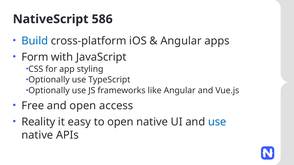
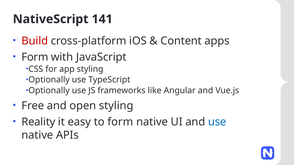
586: 586 -> 141
Build colour: blue -> red
Angular at (181, 41): Angular -> Content
open access: access -> styling
to open: open -> form
